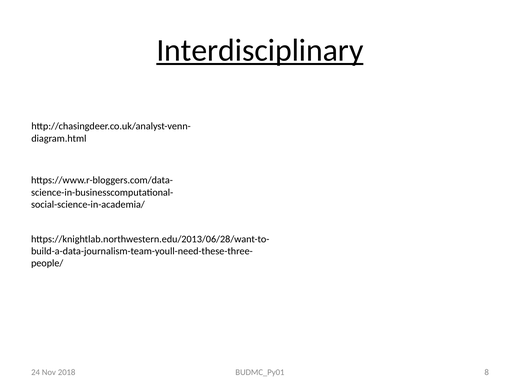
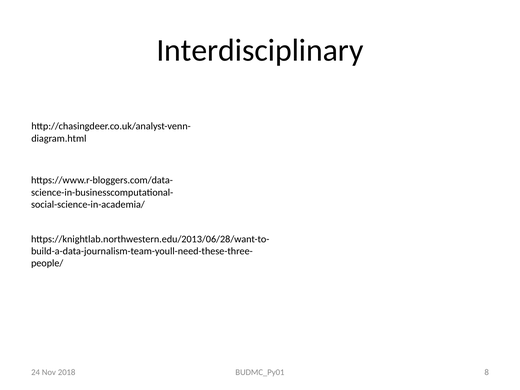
Interdisciplinary underline: present -> none
